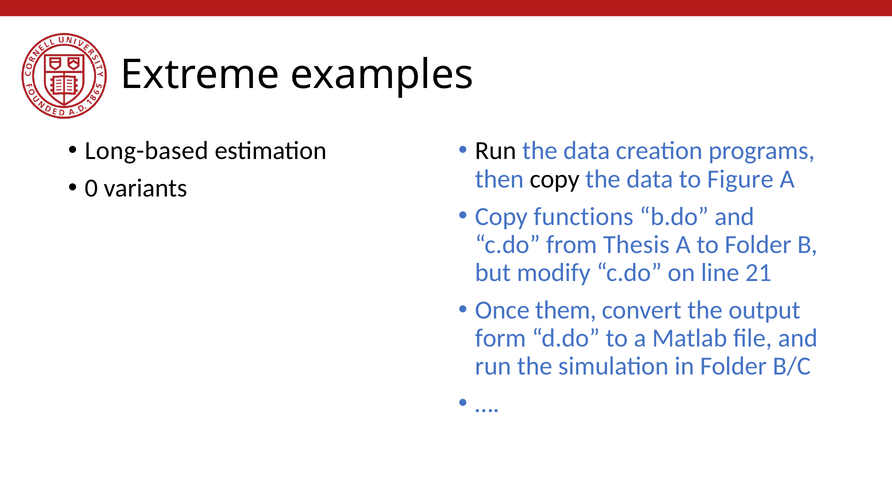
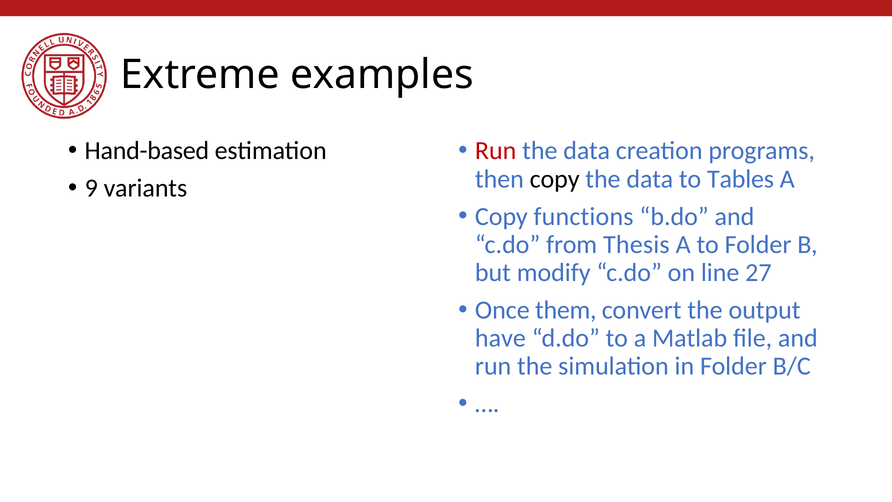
Long-based: Long-based -> Hand-based
Run at (496, 151) colour: black -> red
Figure: Figure -> Tables
0: 0 -> 9
21: 21 -> 27
form: form -> have
